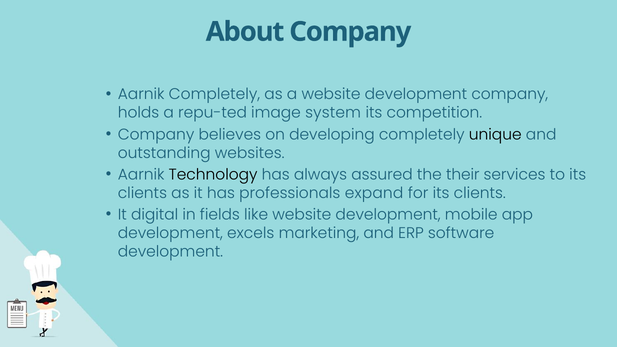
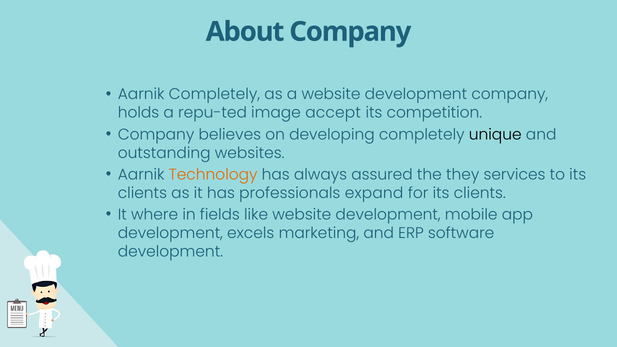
system: system -> accept
Technology colour: black -> orange
their: their -> they
digital: digital -> where
